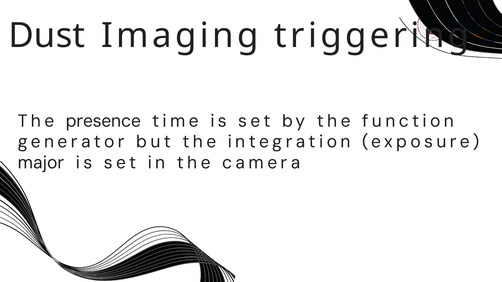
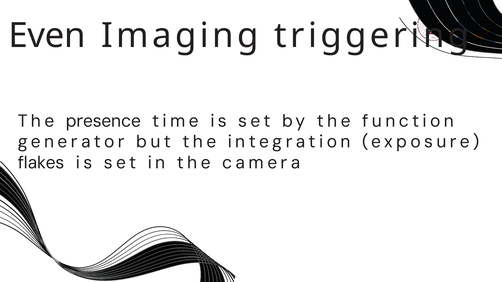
Dust: Dust -> Even
major: major -> flakes
